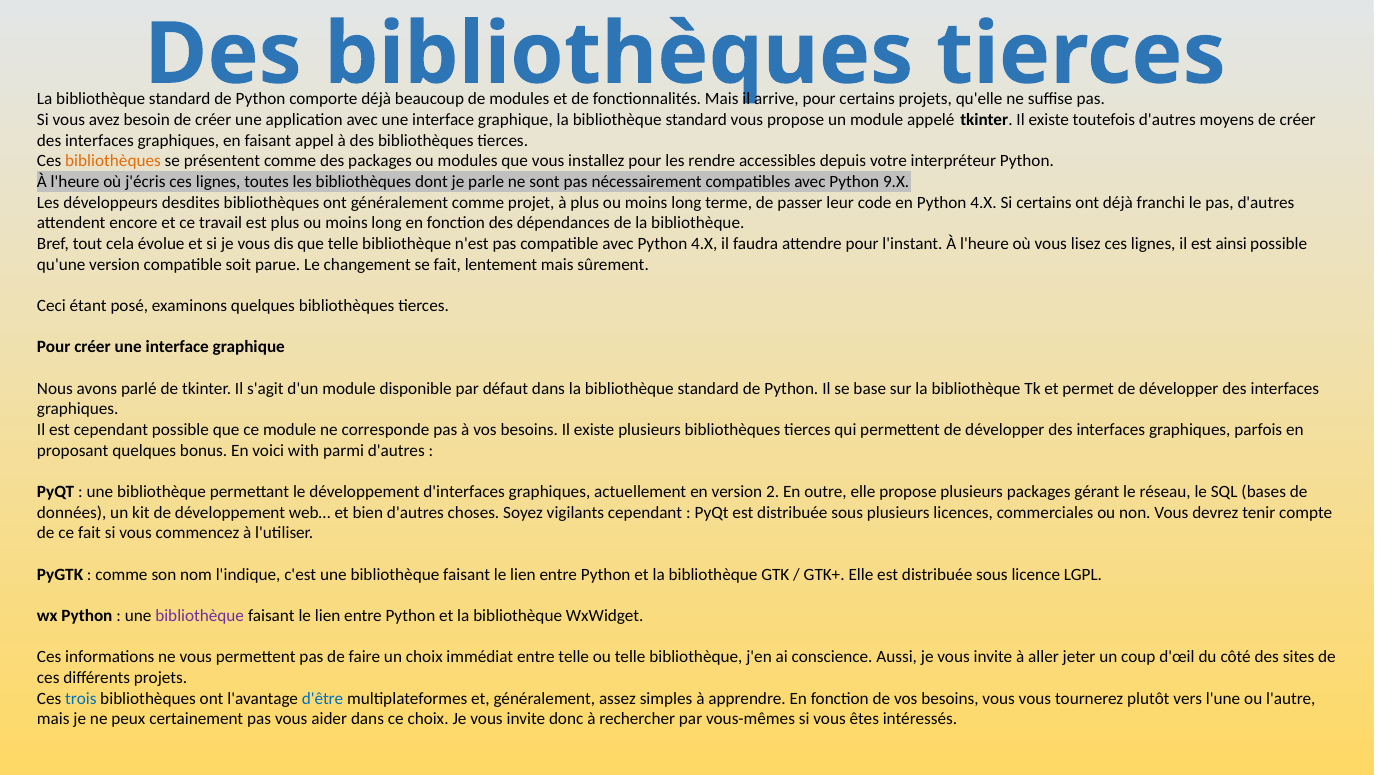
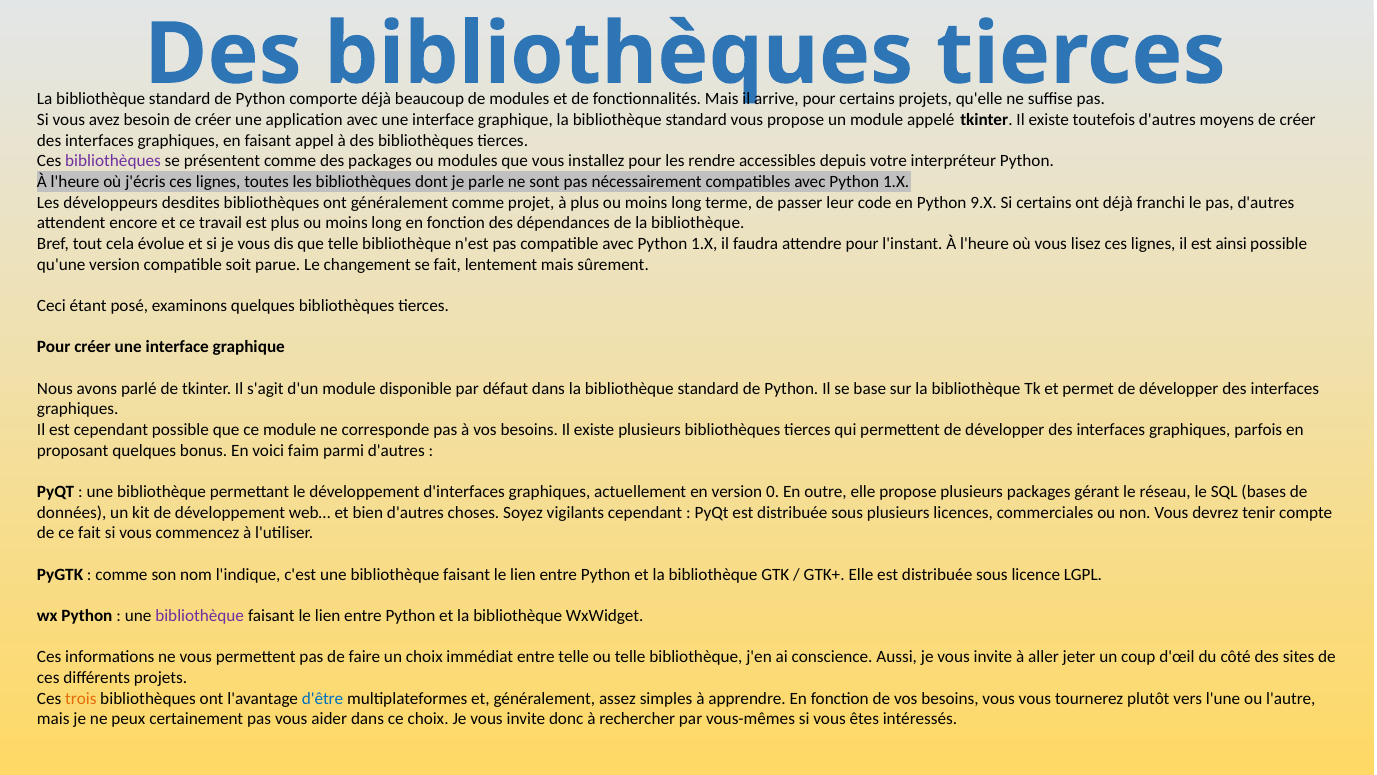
bibliothèques at (113, 161) colour: orange -> purple
compatibles avec Python 9.X: 9.X -> 1.X
en Python 4.X: 4.X -> 9.X
compatible avec Python 4.X: 4.X -> 1.X
with: with -> faim
2: 2 -> 0
trois colour: blue -> orange
